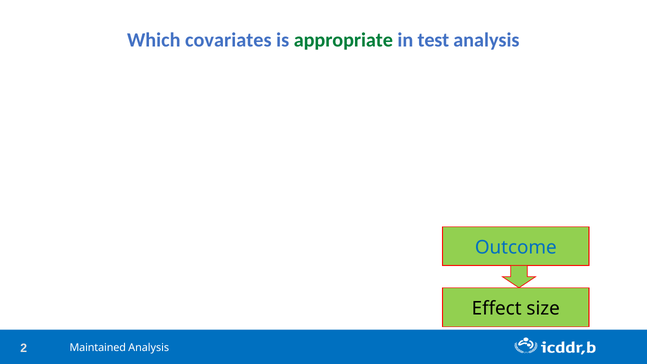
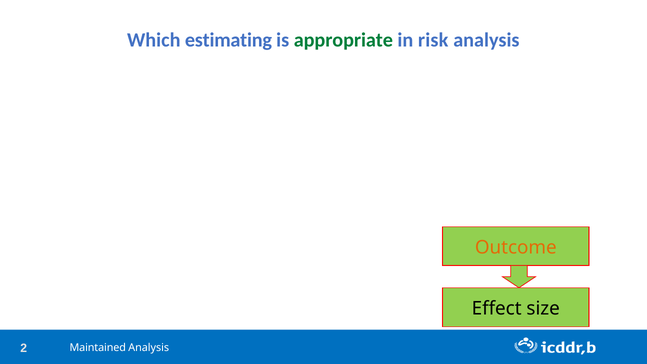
covariates: covariates -> estimating
test: test -> risk
Outcome colour: blue -> orange
